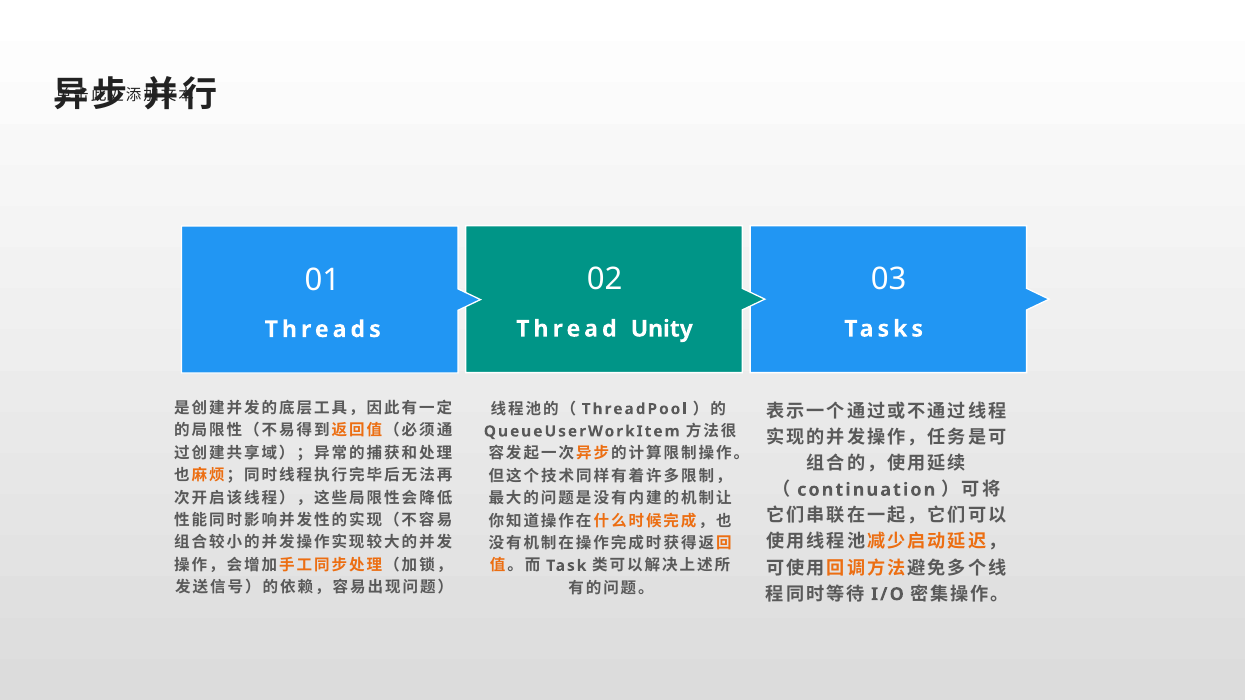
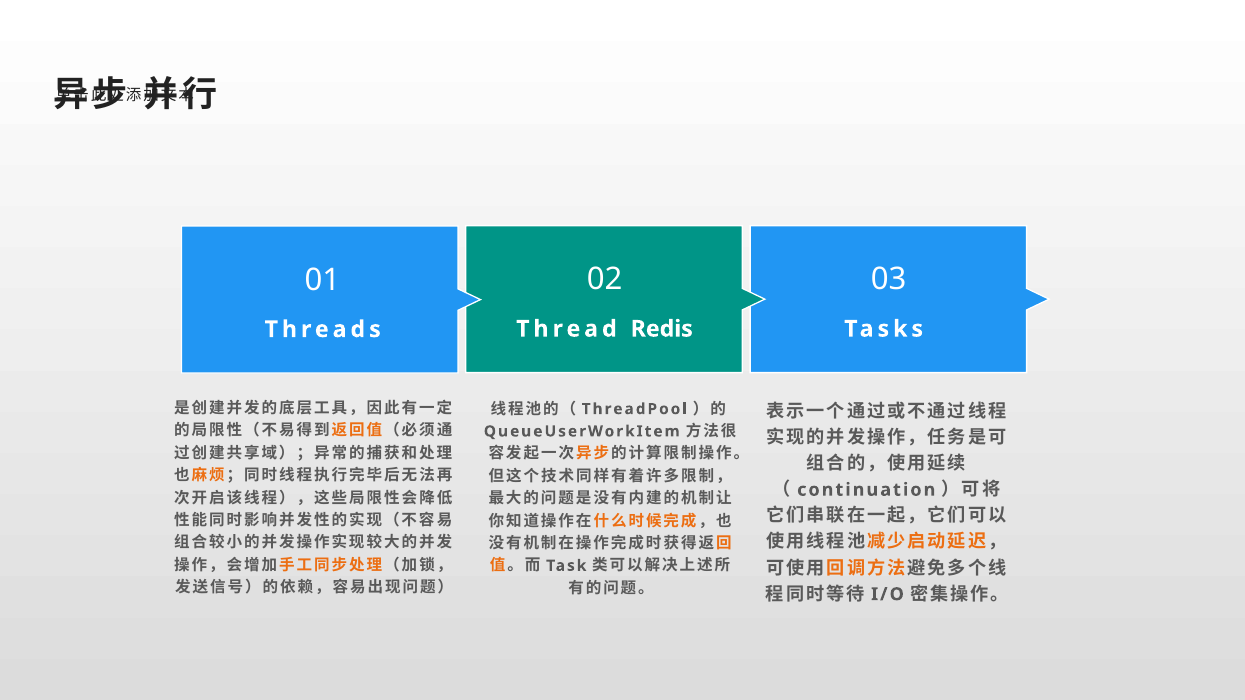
Unity: Unity -> Redis
